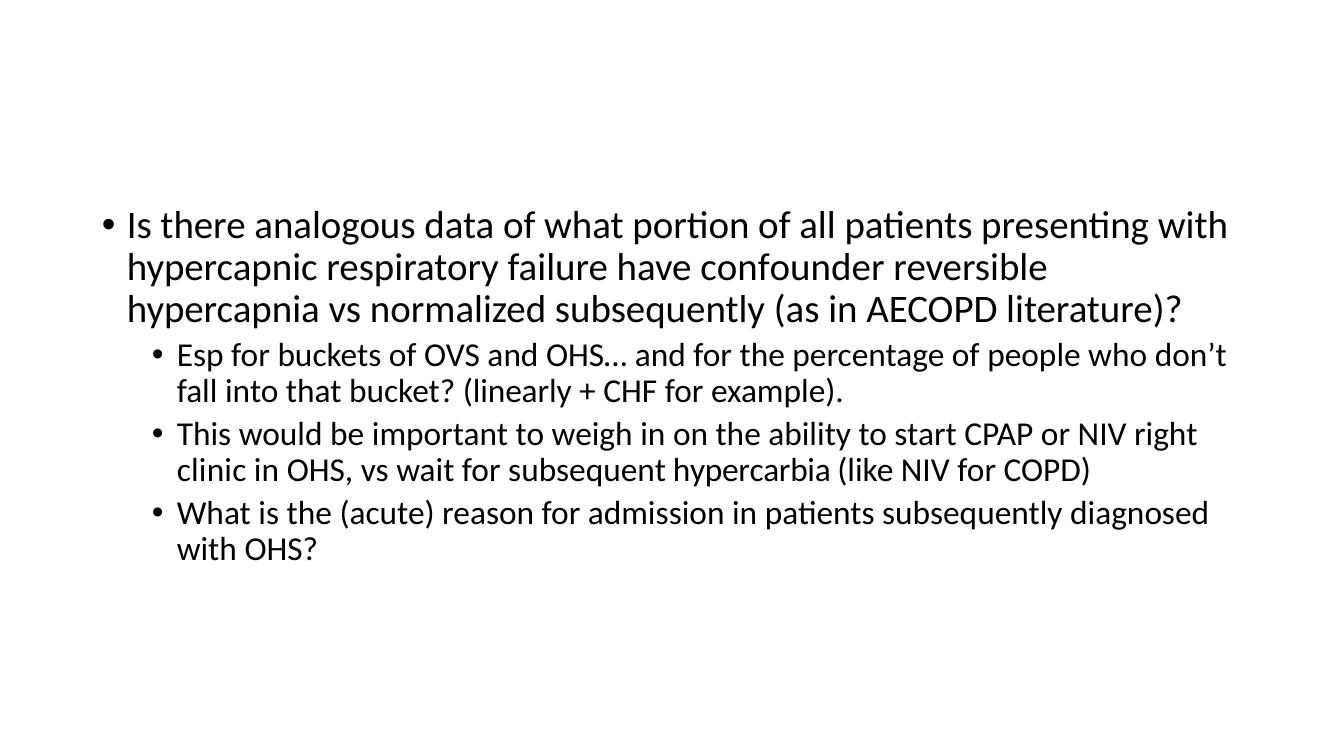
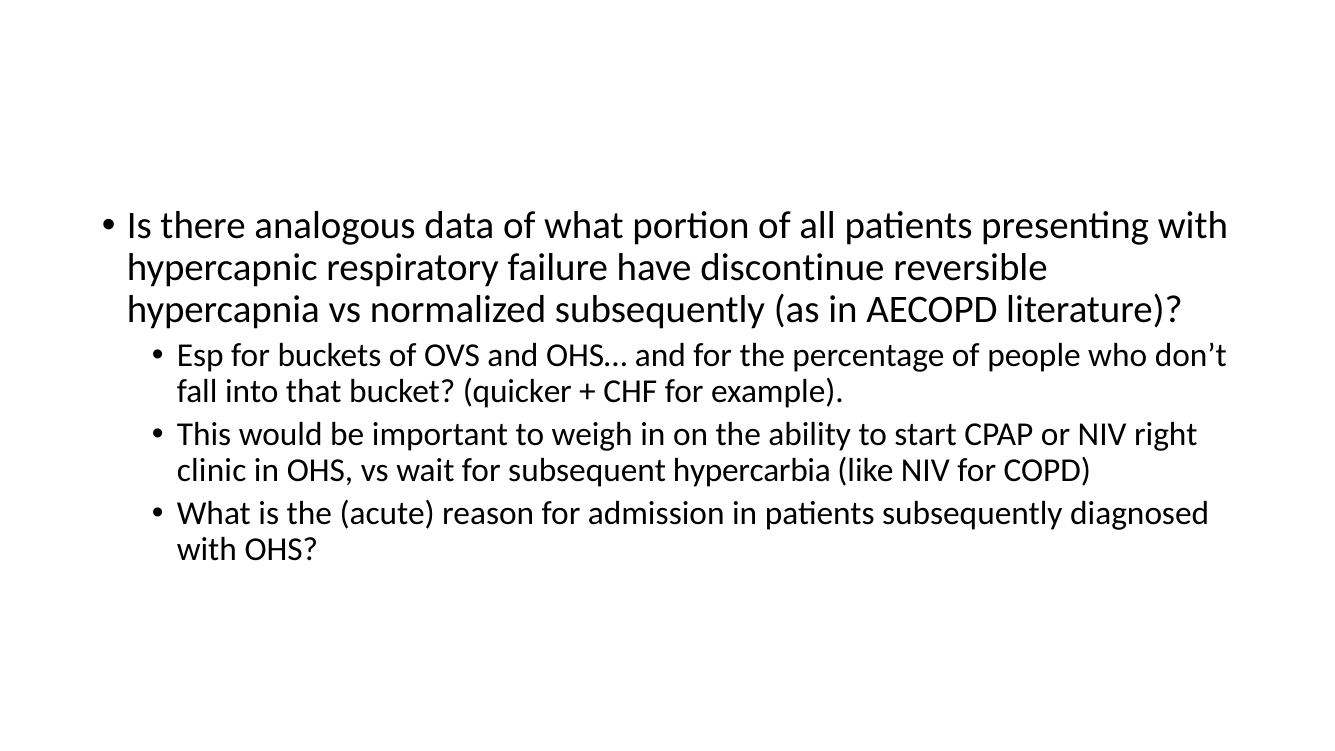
confounder: confounder -> discontinue
linearly: linearly -> quicker
